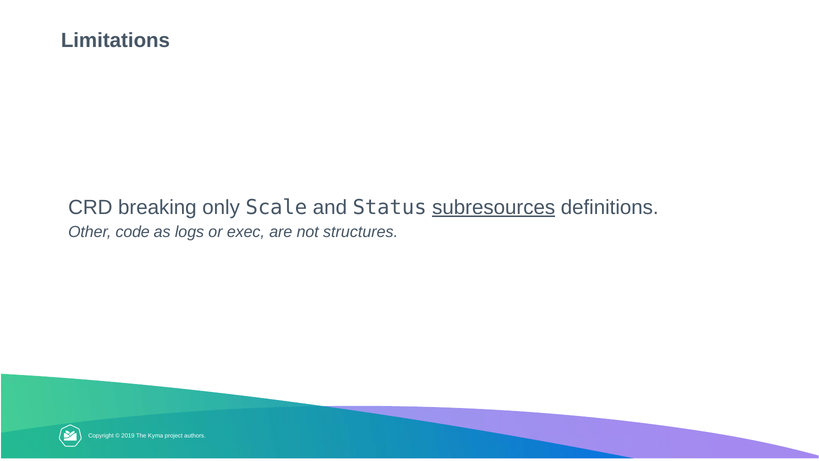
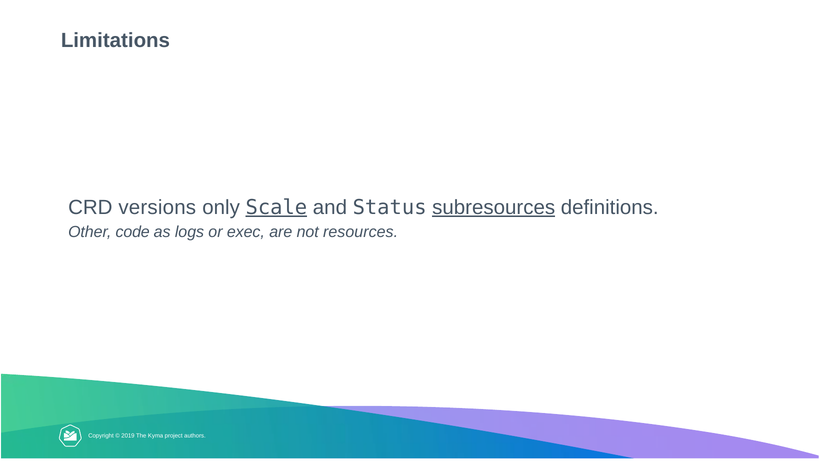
breaking: breaking -> versions
Scale underline: none -> present
structures: structures -> resources
